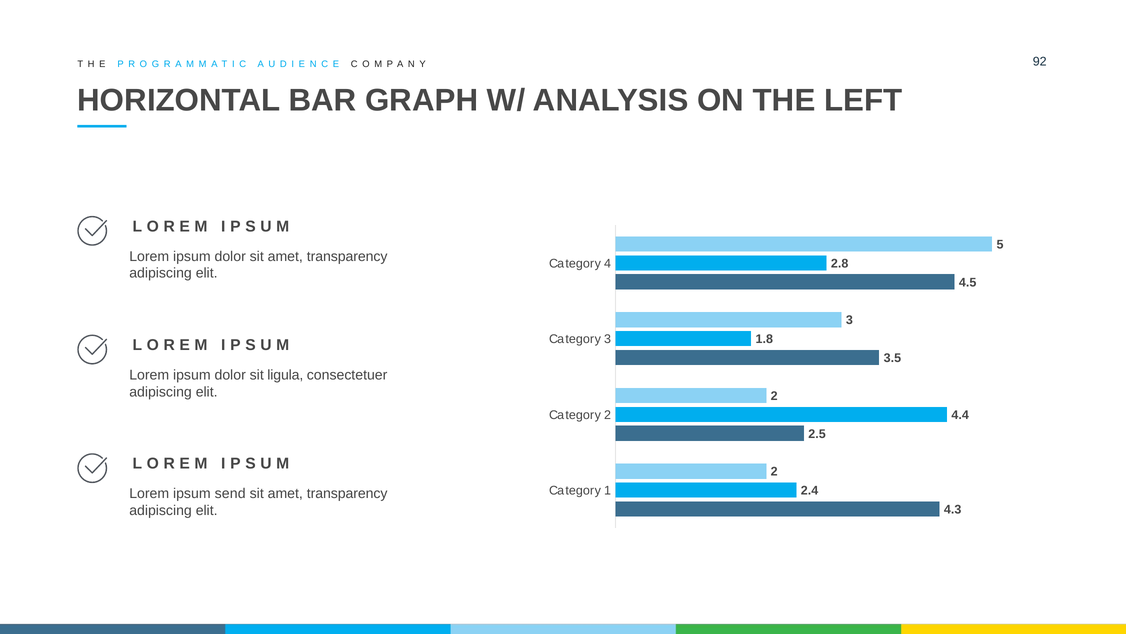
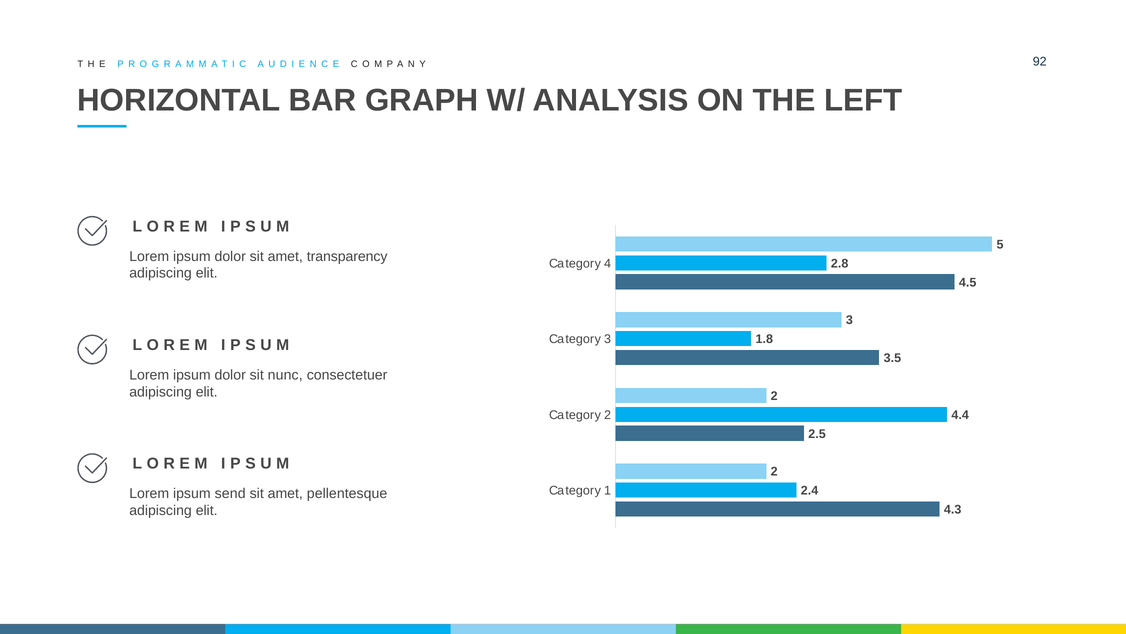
ligula: ligula -> nunc
transparency at (347, 493): transparency -> pellentesque
